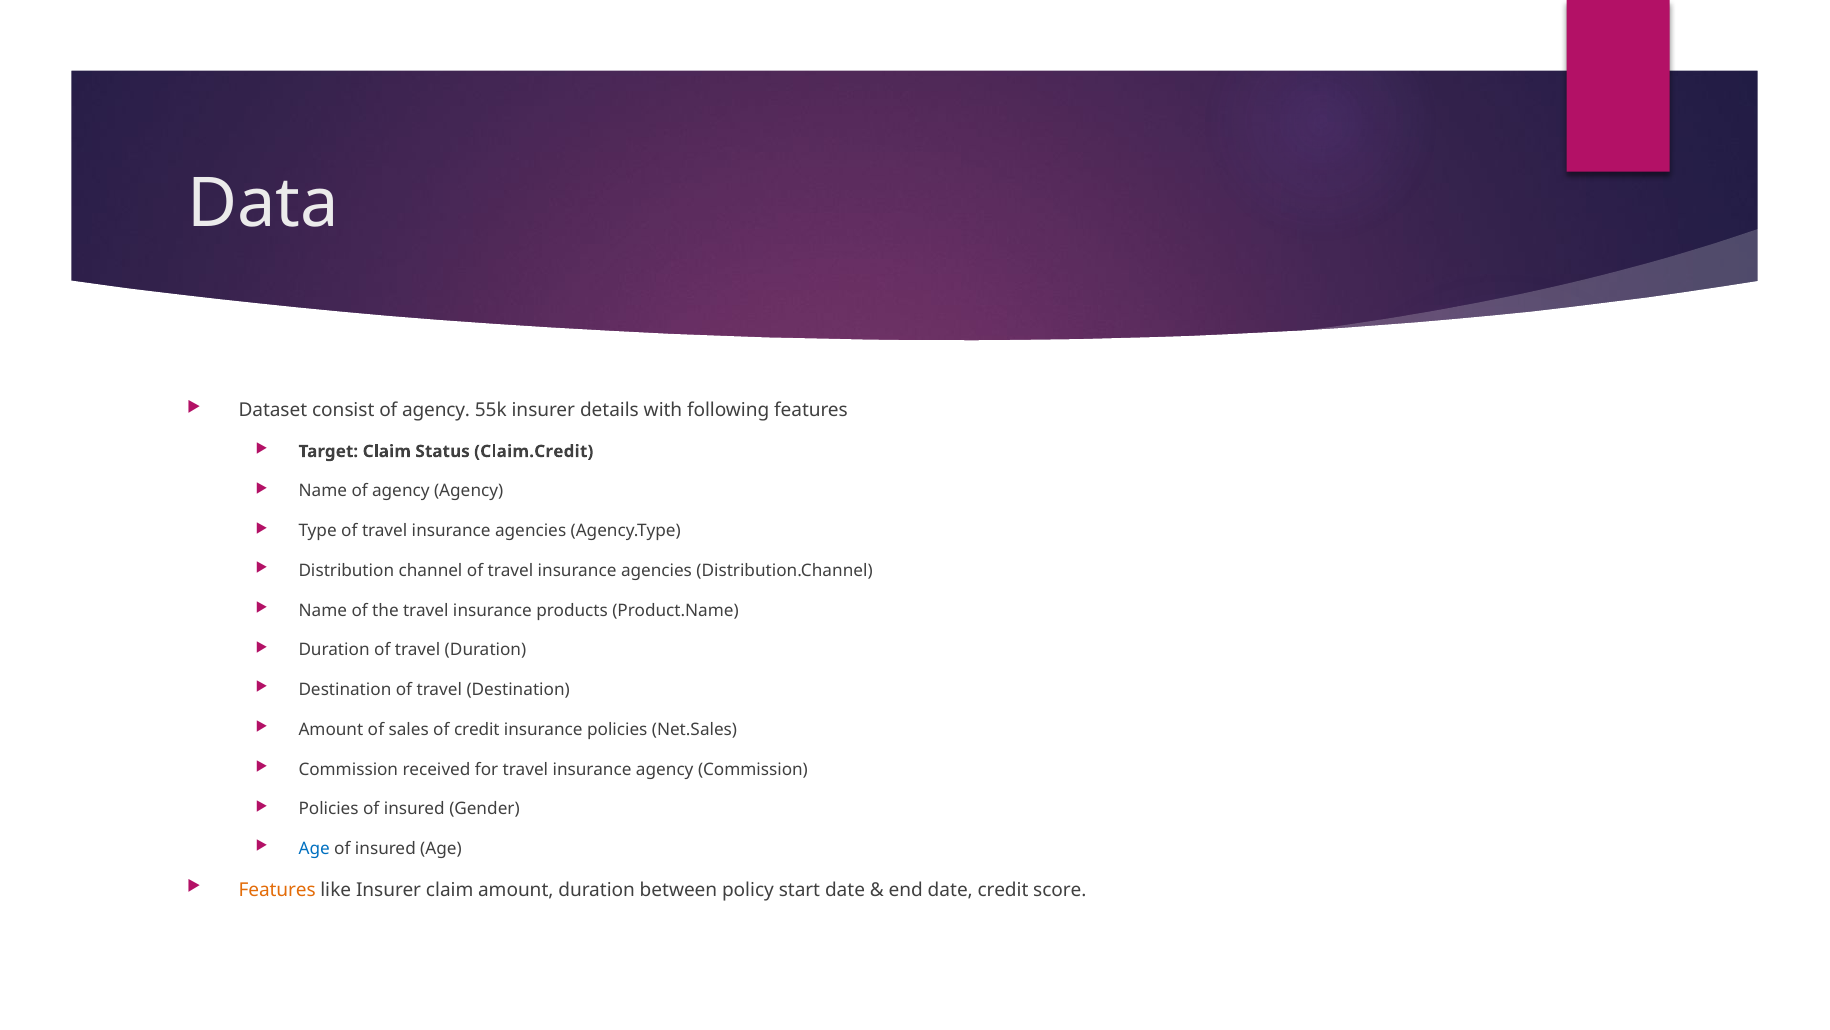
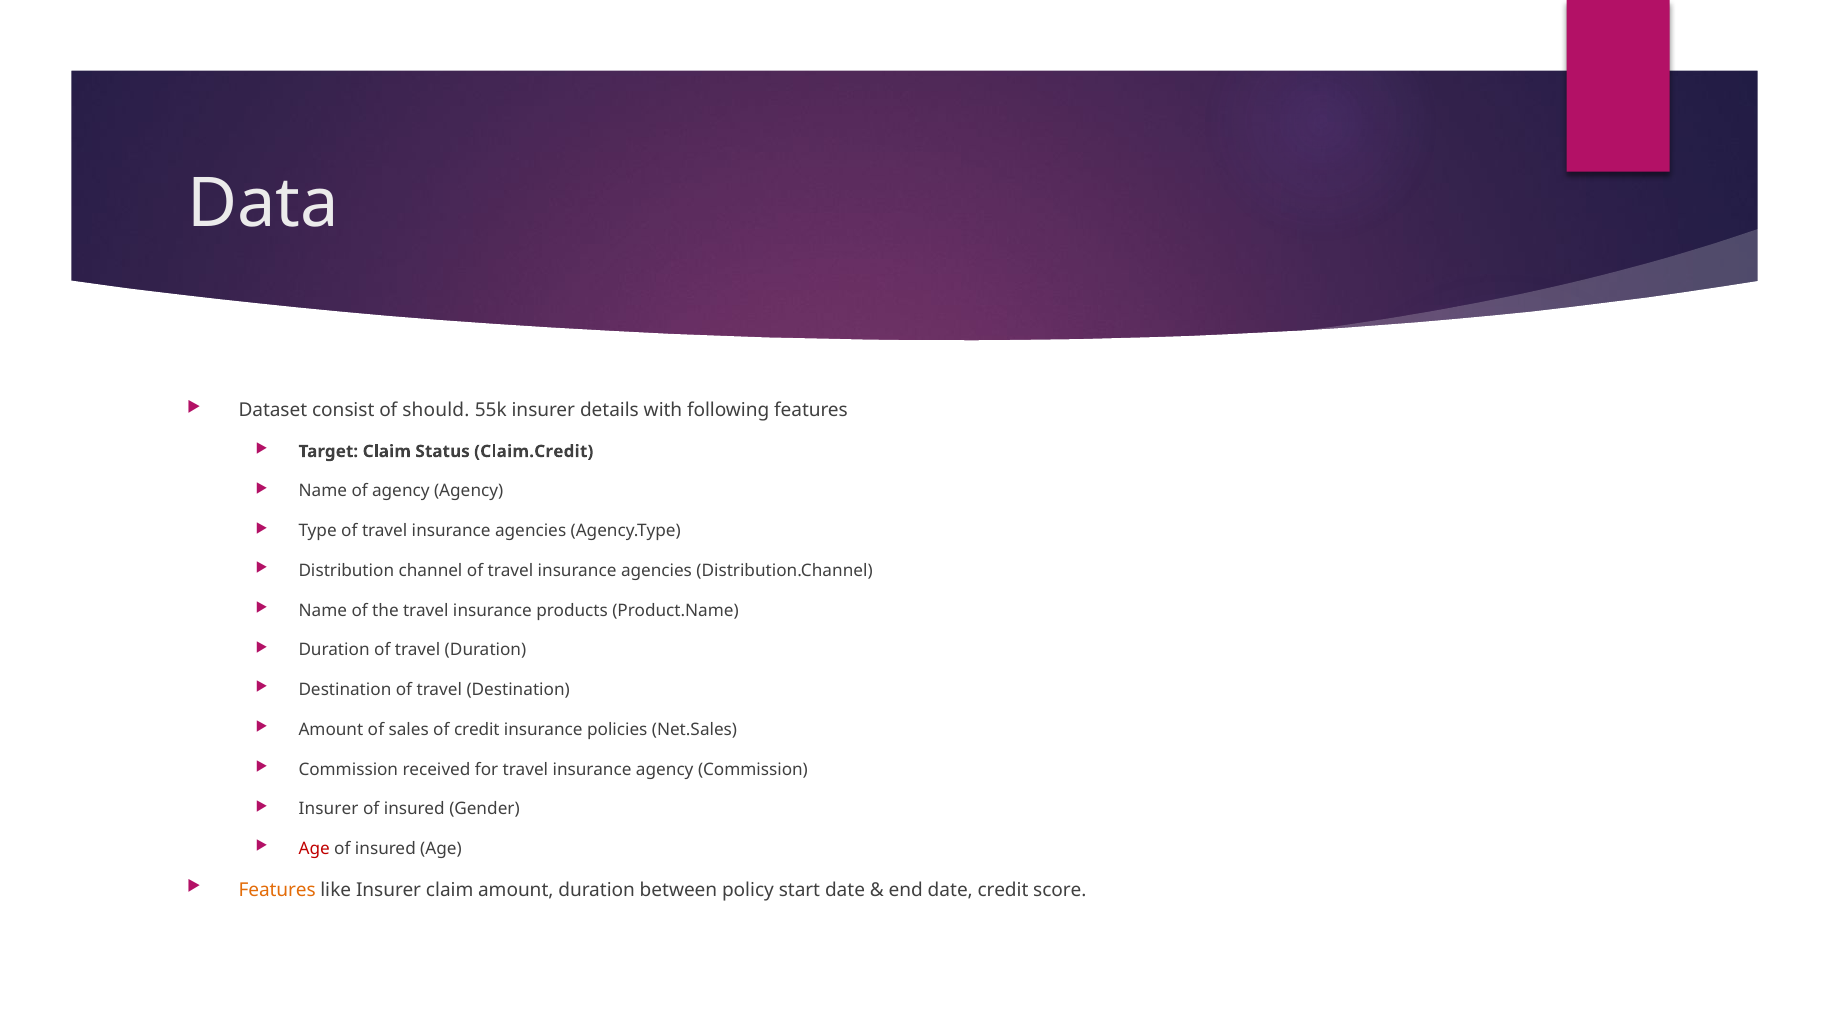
consist of agency: agency -> should
Policies at (329, 809): Policies -> Insurer
Age at (314, 848) colour: blue -> red
